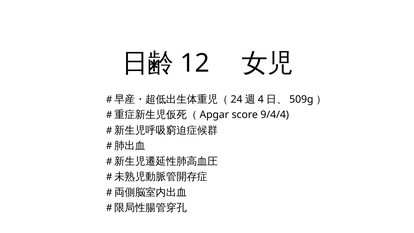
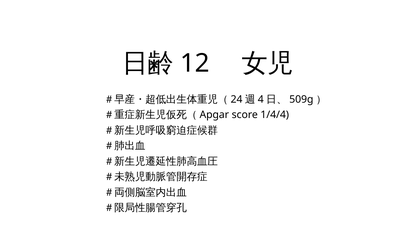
9/4/4: 9/4/4 -> 1/4/4
